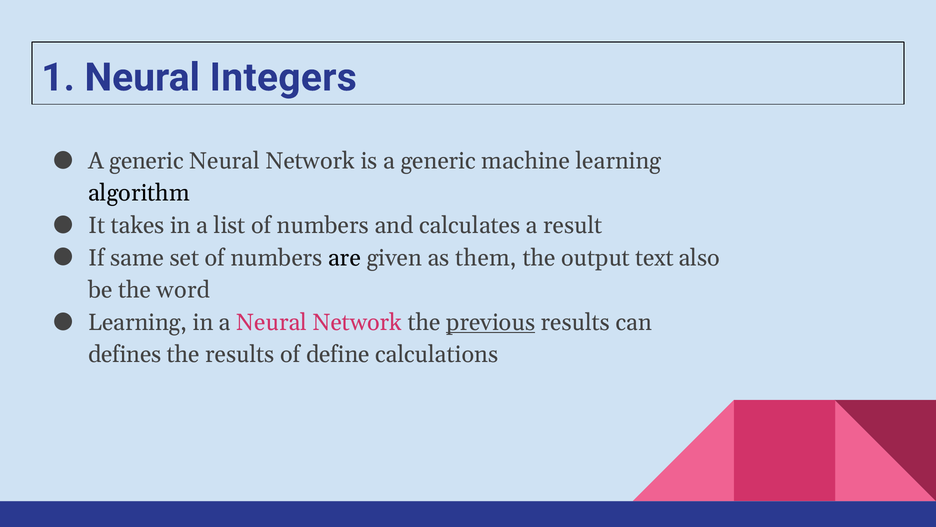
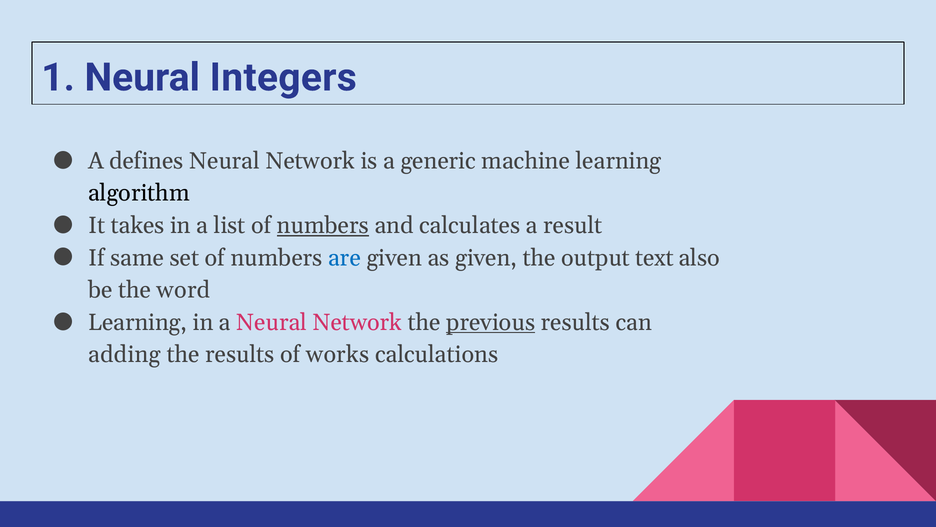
generic at (146, 161): generic -> defines
numbers at (323, 225) underline: none -> present
are colour: black -> blue
as them: them -> given
defines: defines -> adding
define: define -> works
